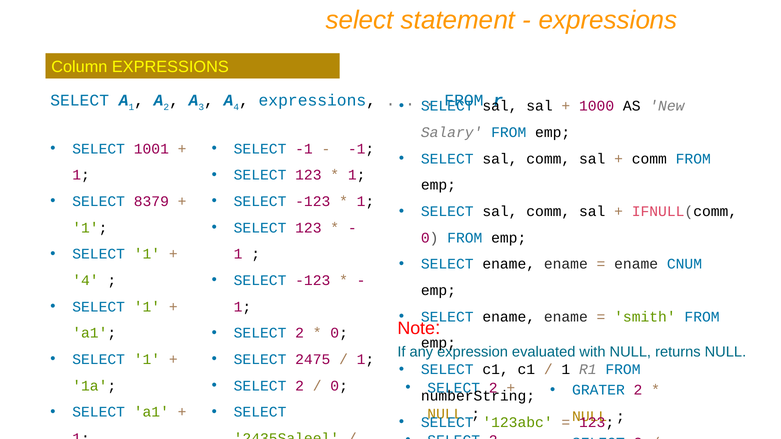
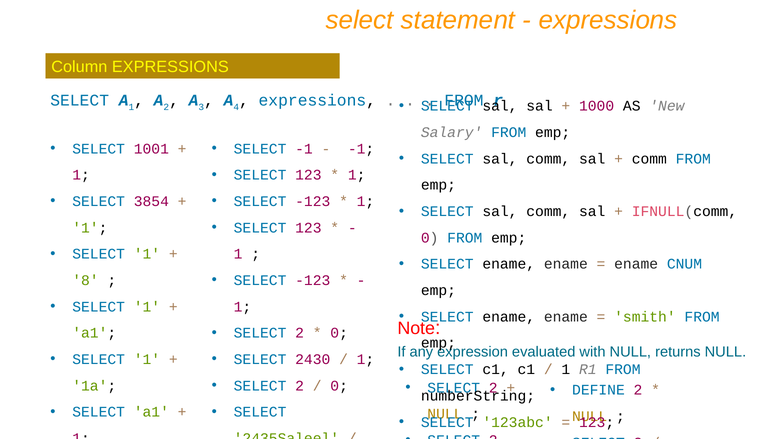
8379: 8379 -> 3854
4 at (85, 281): 4 -> 8
2475: 2475 -> 2430
GRATER: GRATER -> DEFINE
